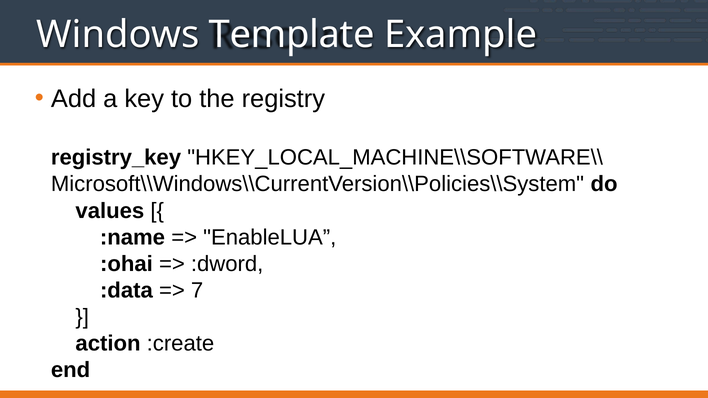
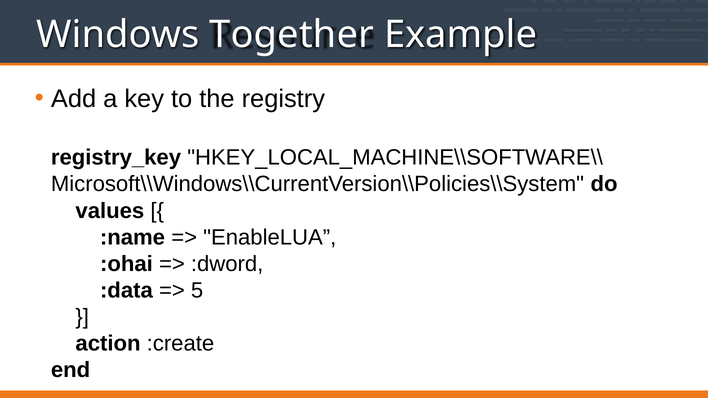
Template: Template -> Together
7: 7 -> 5
